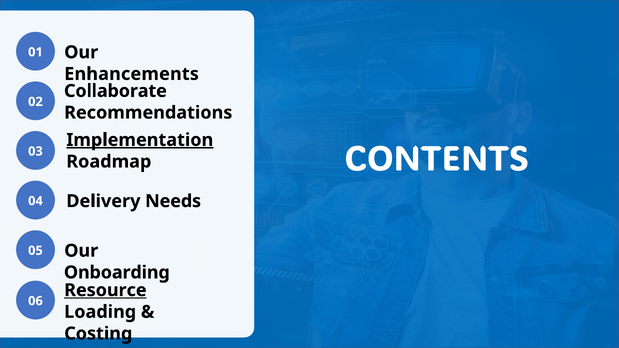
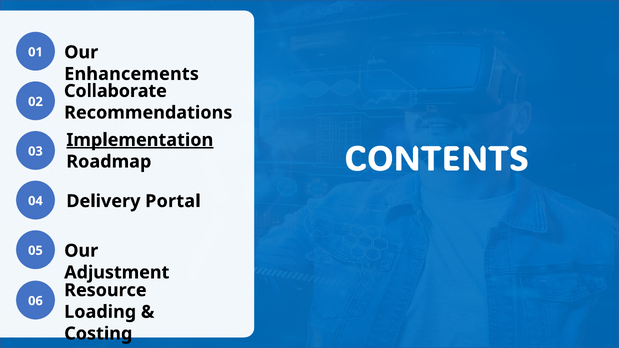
Needs: Needs -> Portal
Onboarding: Onboarding -> Adjustment
Resource underline: present -> none
